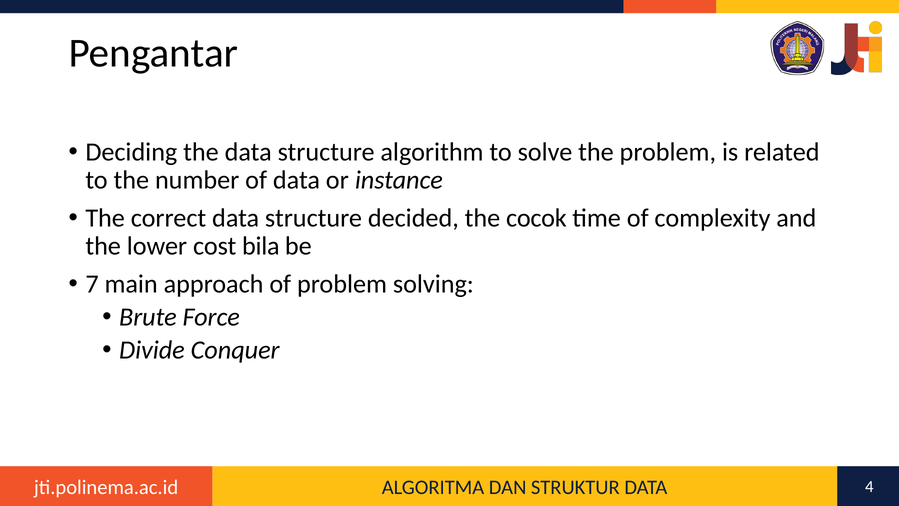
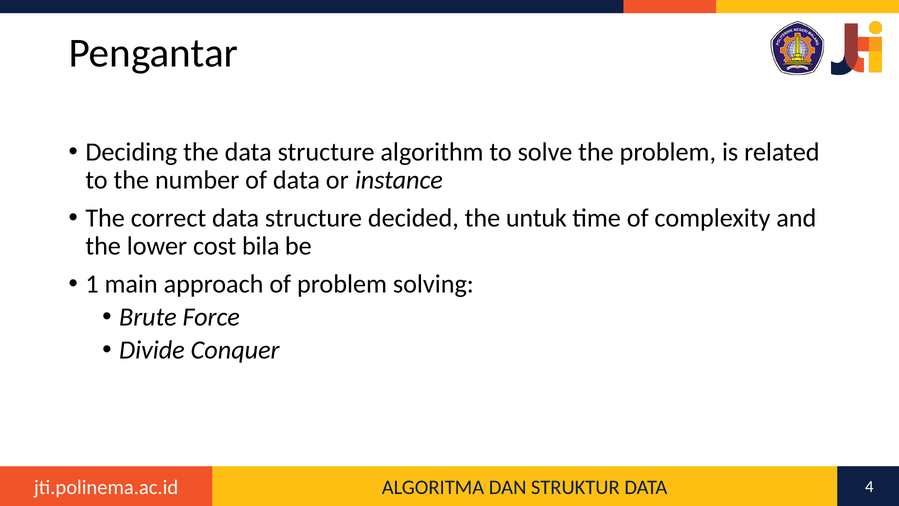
cocok: cocok -> untuk
7: 7 -> 1
